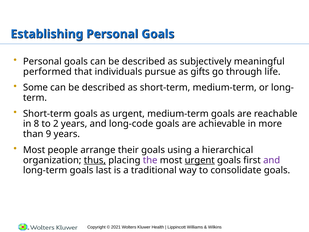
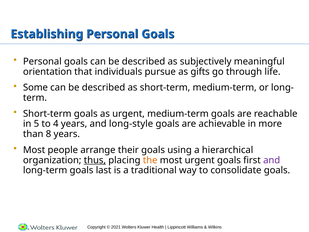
performed: performed -> orientation
8: 8 -> 5
2: 2 -> 4
long-code: long-code -> long-style
9: 9 -> 8
the colour: purple -> orange
urgent at (200, 160) underline: present -> none
